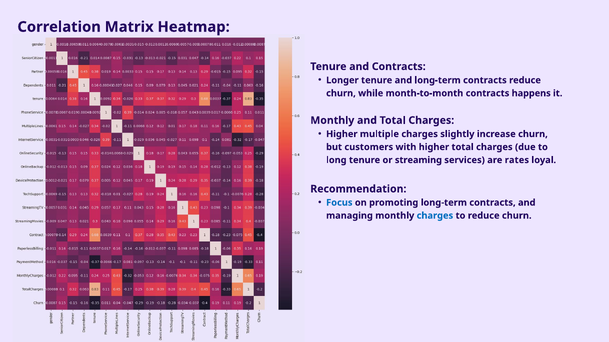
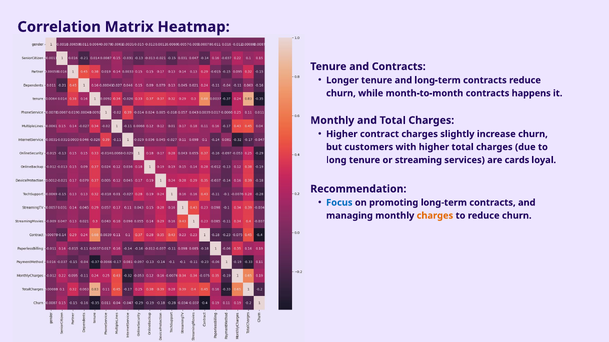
multiple: multiple -> contract
rates: rates -> cards
charges at (435, 216) colour: blue -> orange
